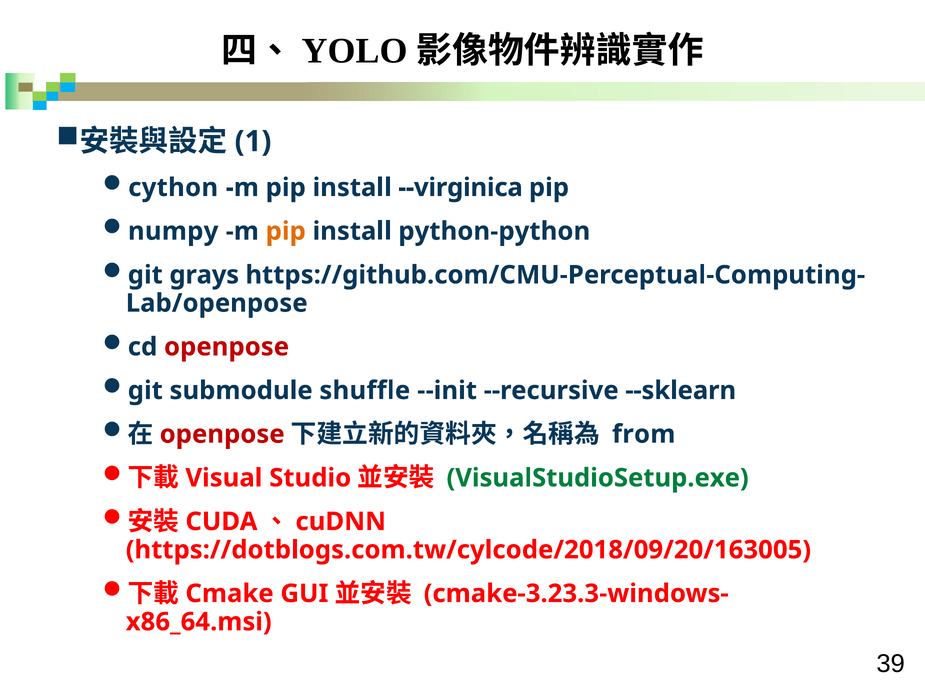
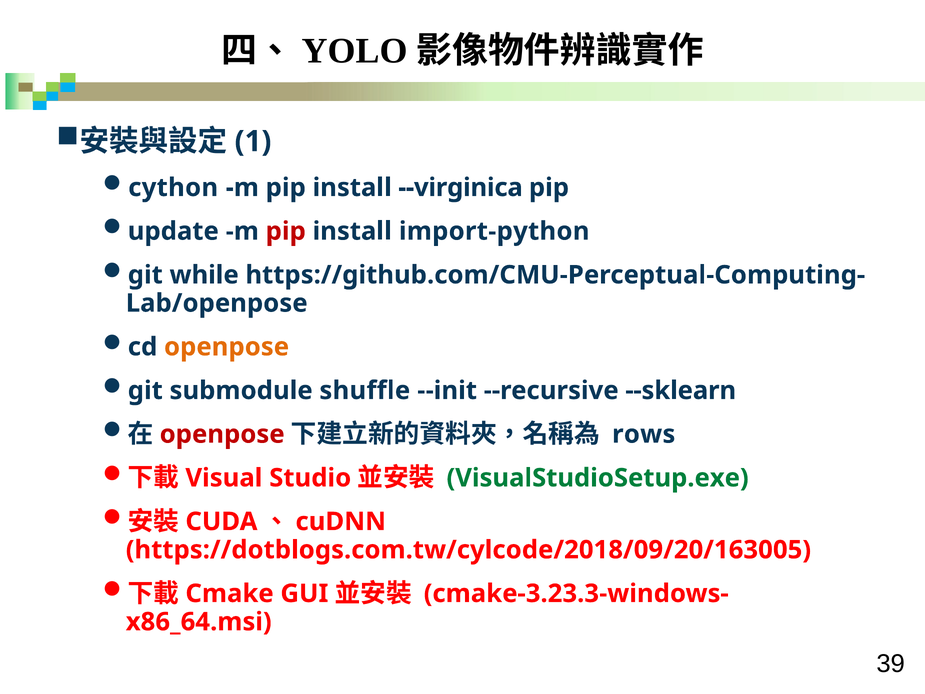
numpy: numpy -> update
pip at (286, 231) colour: orange -> red
python-python: python-python -> import-python
grays: grays -> while
openpose at (227, 347) colour: red -> orange
from: from -> rows
